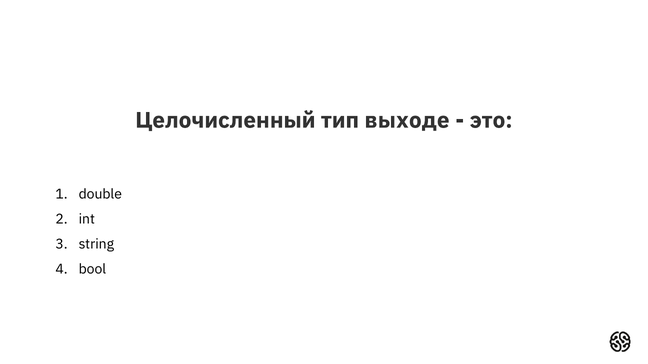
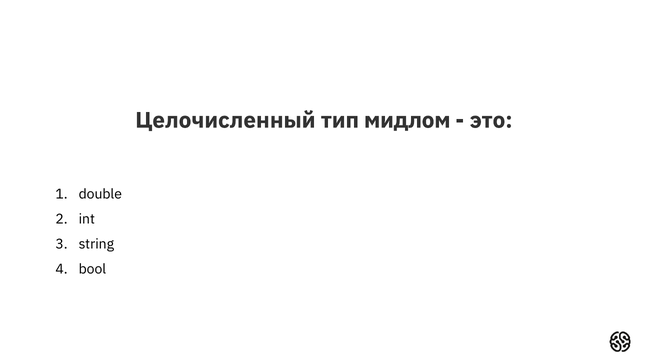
выходе: выходе -> мидлом
